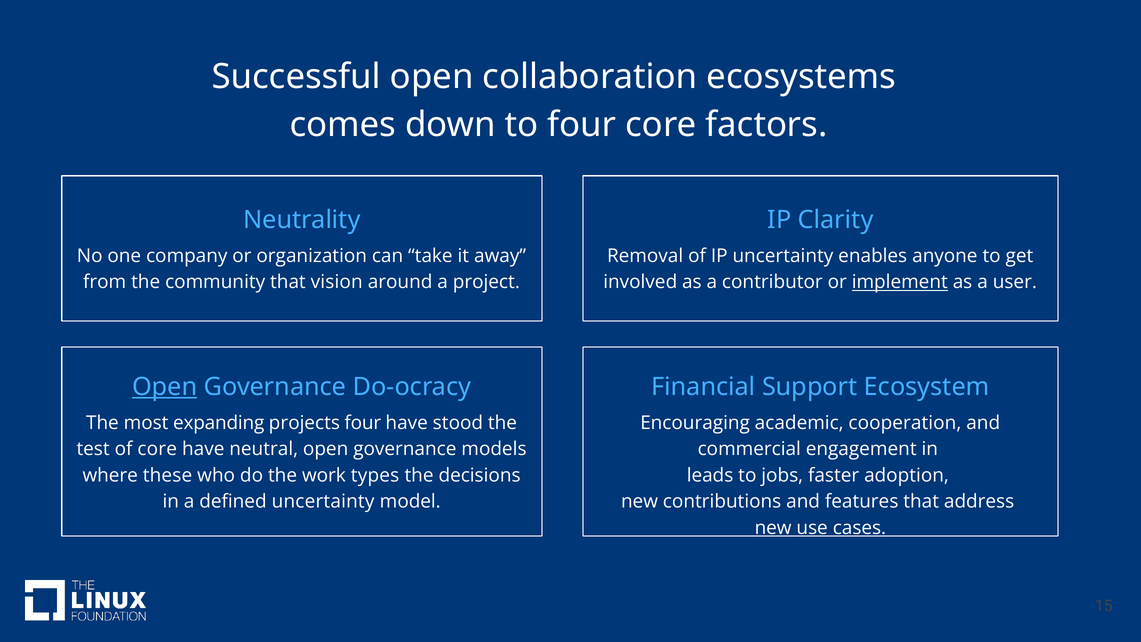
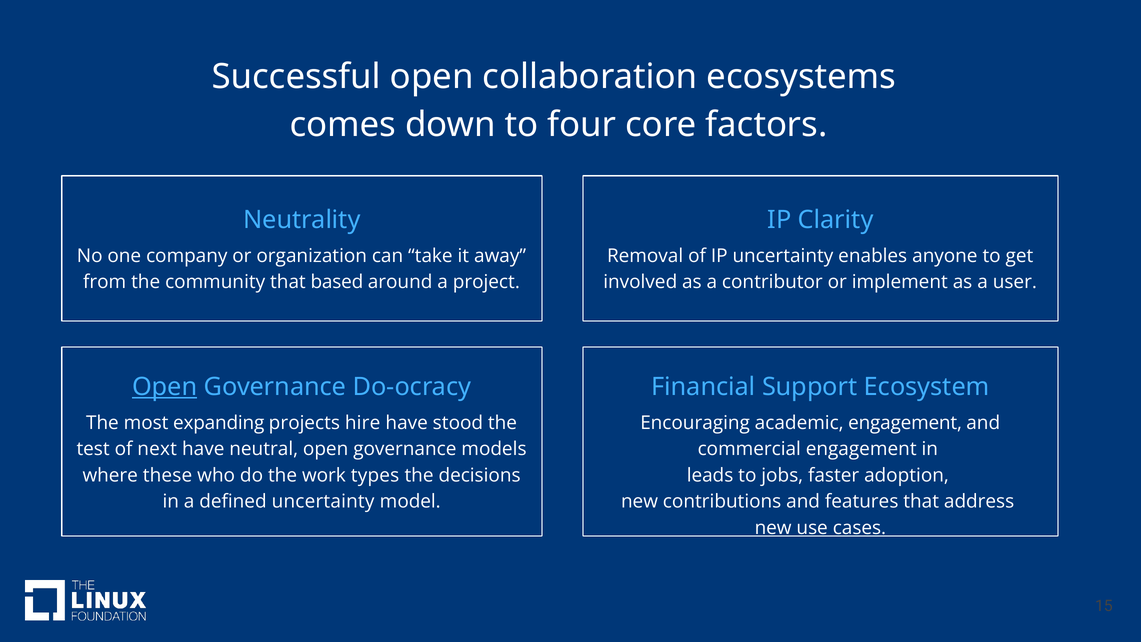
vision: vision -> based
implement underline: present -> none
projects four: four -> hire
academic cooperation: cooperation -> engagement
of core: core -> next
